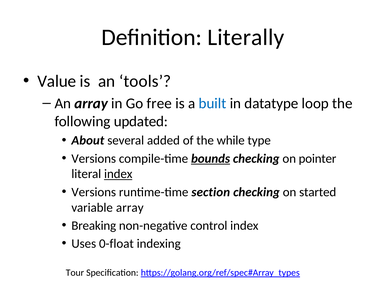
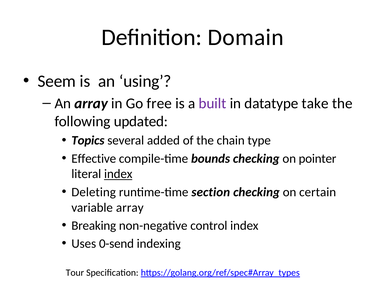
Literally: Literally -> Domain
Value: Value -> Seem
tools: tools -> using
built colour: blue -> purple
loop: loop -> take
About: About -> Topics
while: while -> chain
Versions at (94, 158): Versions -> Effective
bounds underline: present -> none
Versions at (94, 192): Versions -> Deleting
started: started -> certain
0-float: 0-float -> 0-send
